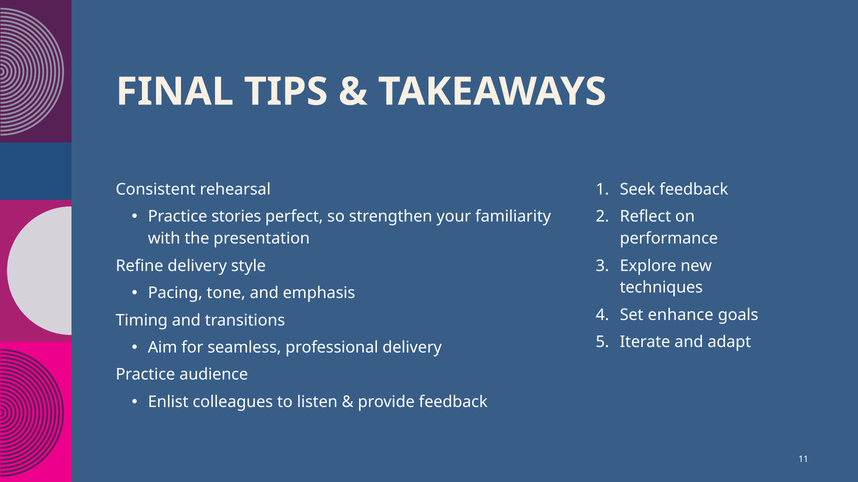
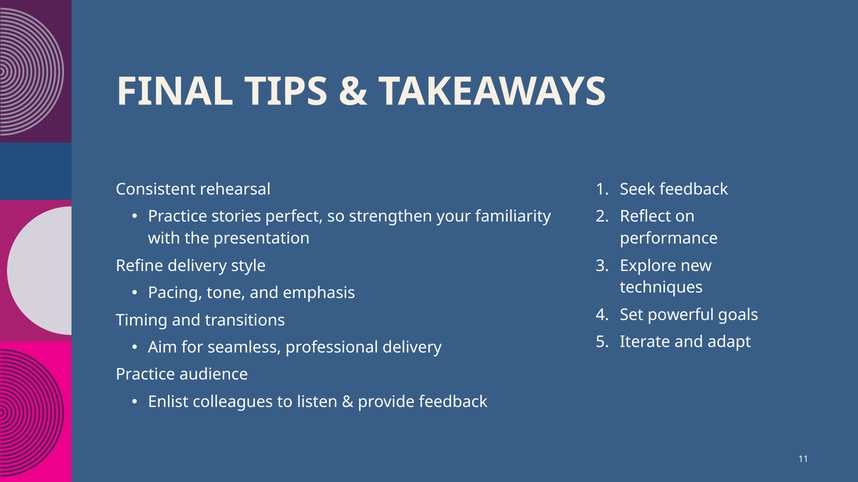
enhance: enhance -> powerful
